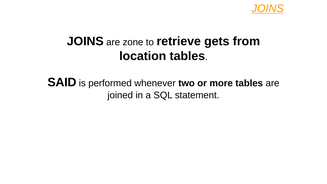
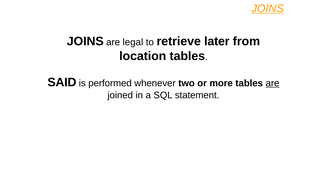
zone: zone -> legal
gets: gets -> later
are at (273, 83) underline: none -> present
